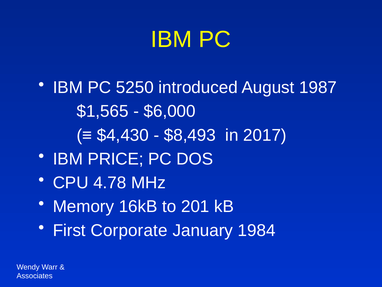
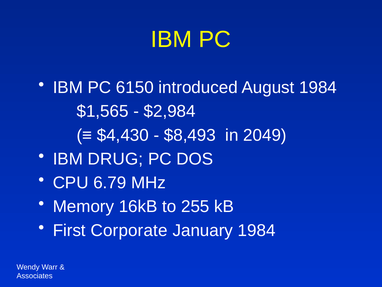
5250: 5250 -> 6150
August 1987: 1987 -> 1984
$6,000: $6,000 -> $2,984
2017: 2017 -> 2049
PRICE: PRICE -> DRUG
4.78: 4.78 -> 6.79
201: 201 -> 255
